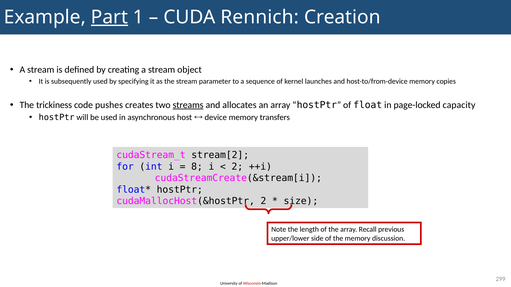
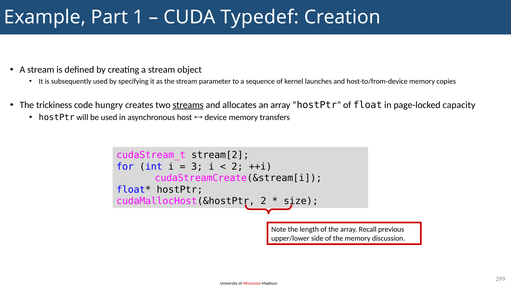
Part underline: present -> none
Rennich: Rennich -> Typedef
pushes: pushes -> hungry
8: 8 -> 3
